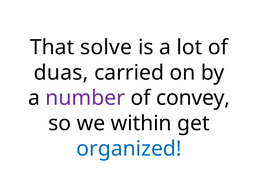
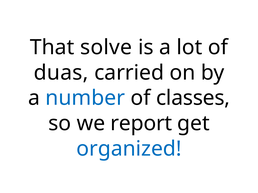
number colour: purple -> blue
convey: convey -> classes
within: within -> report
